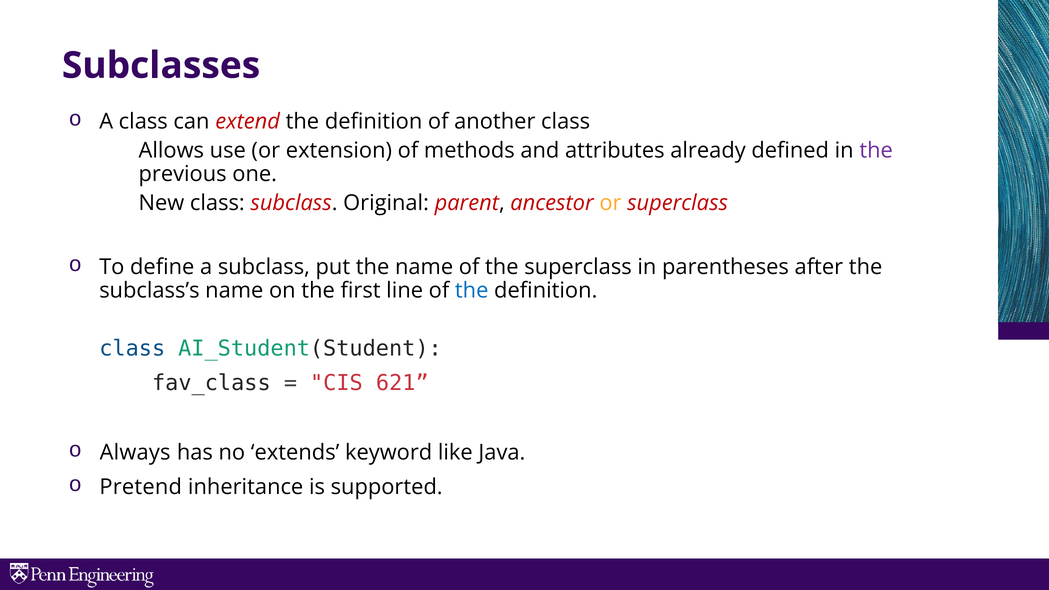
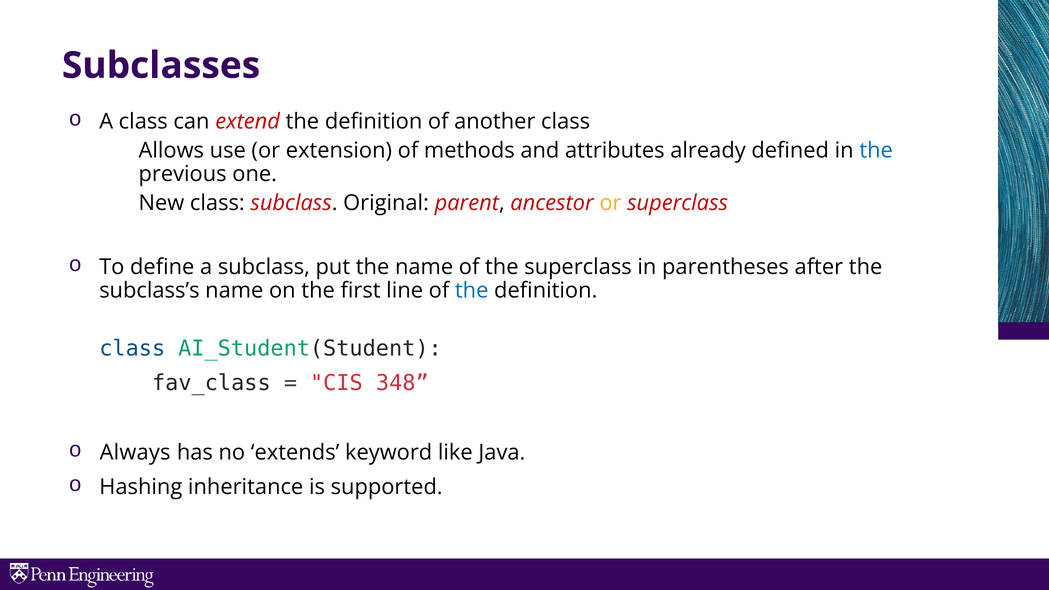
the at (876, 150) colour: purple -> blue
621: 621 -> 348
Pretend: Pretend -> Hashing
